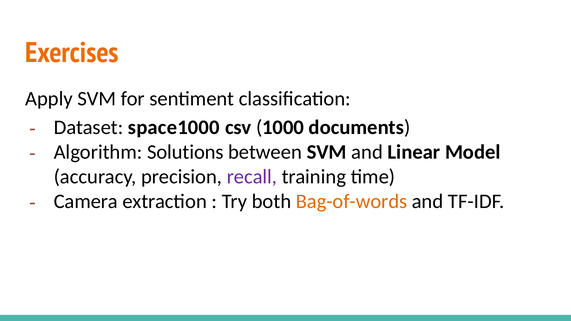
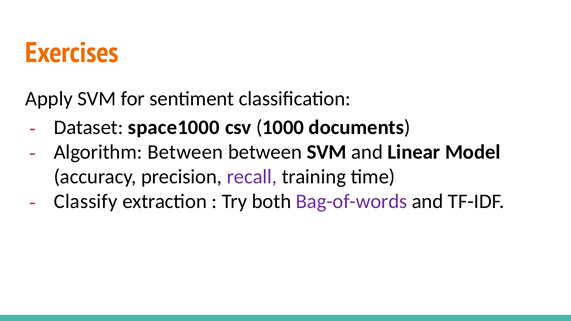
Algorithm Solutions: Solutions -> Between
Camera: Camera -> Classify
Bag-of-words colour: orange -> purple
